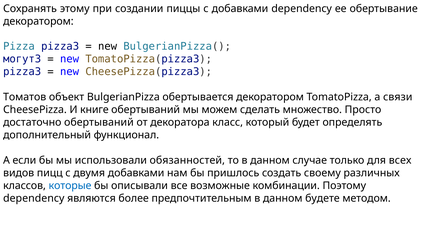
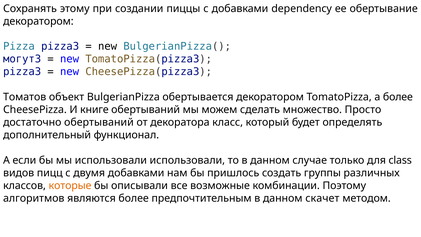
а связи: связи -> более
использовали обязанностей: обязанностей -> использовали
всех: всех -> class
своему: своему -> группы
которые colour: blue -> orange
dependency at (34, 198): dependency -> алгоритмов
будете: будете -> скачет
